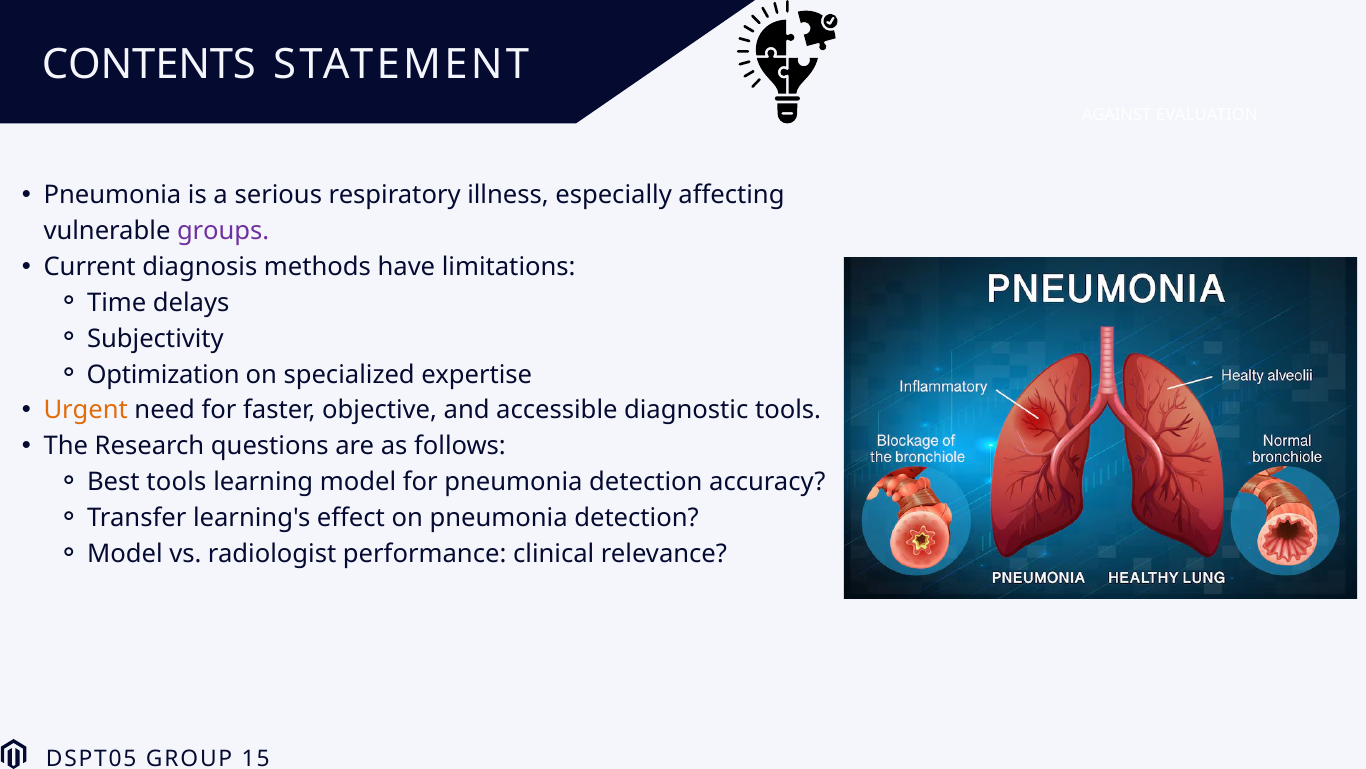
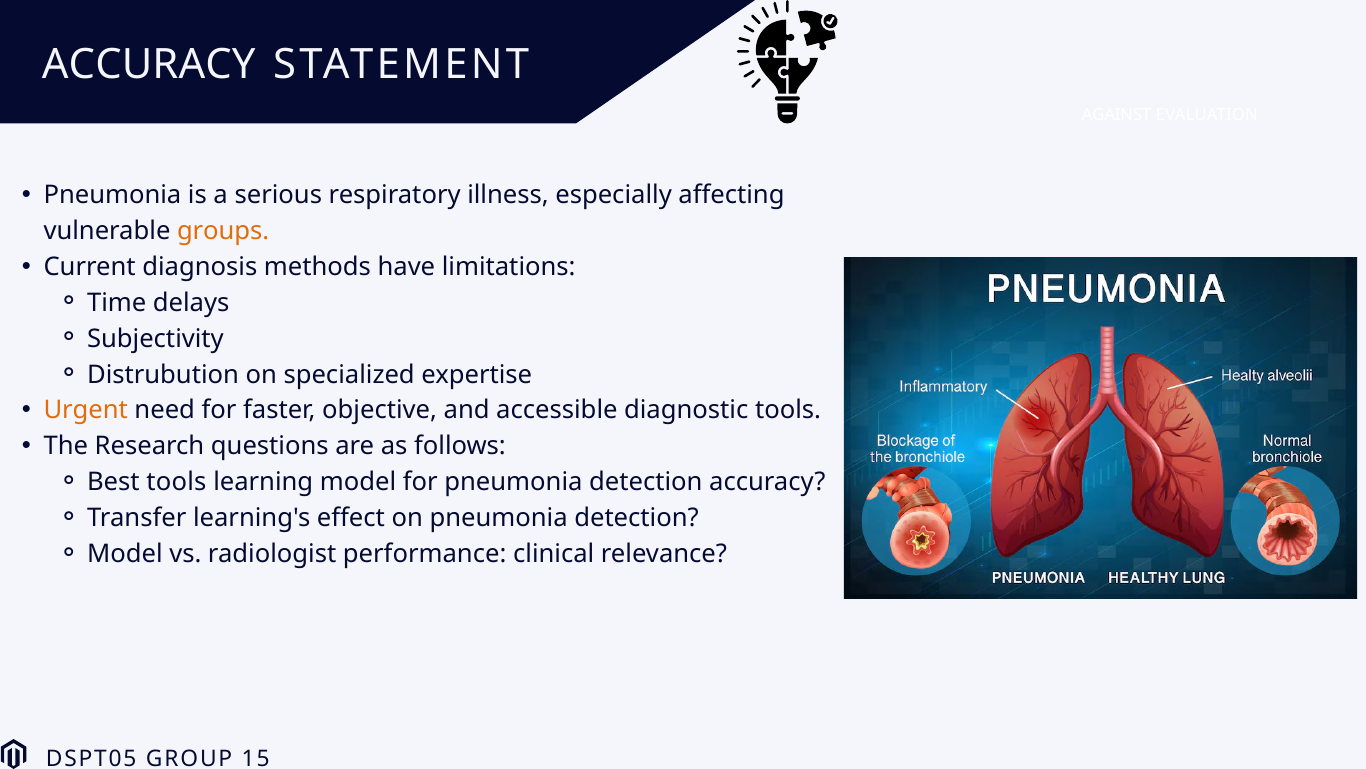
CONTENTS at (149, 65): CONTENTS -> ACCURACY
groups colour: purple -> orange
Optimization: Optimization -> Distrubution
